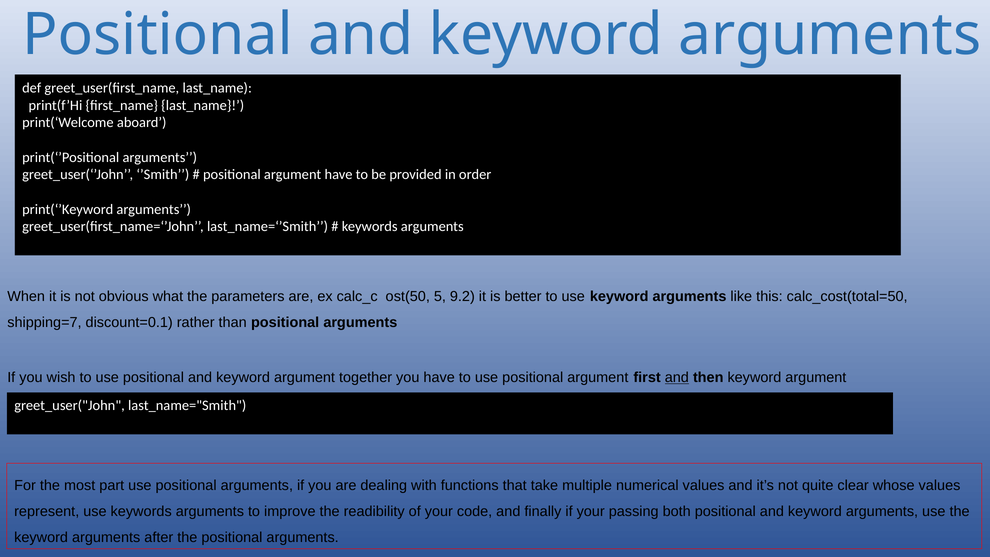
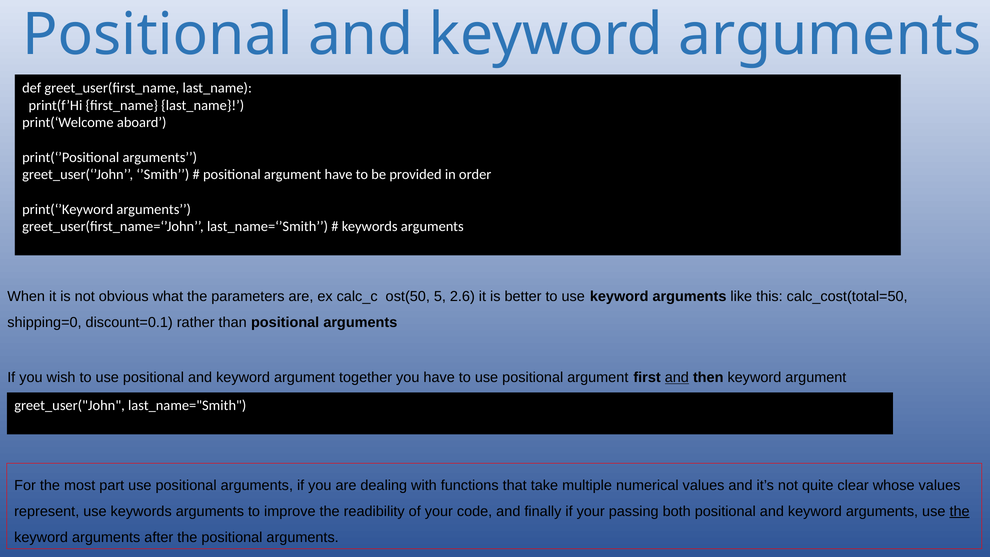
9.2: 9.2 -> 2.6
shipping=7: shipping=7 -> shipping=0
the at (960, 511) underline: none -> present
